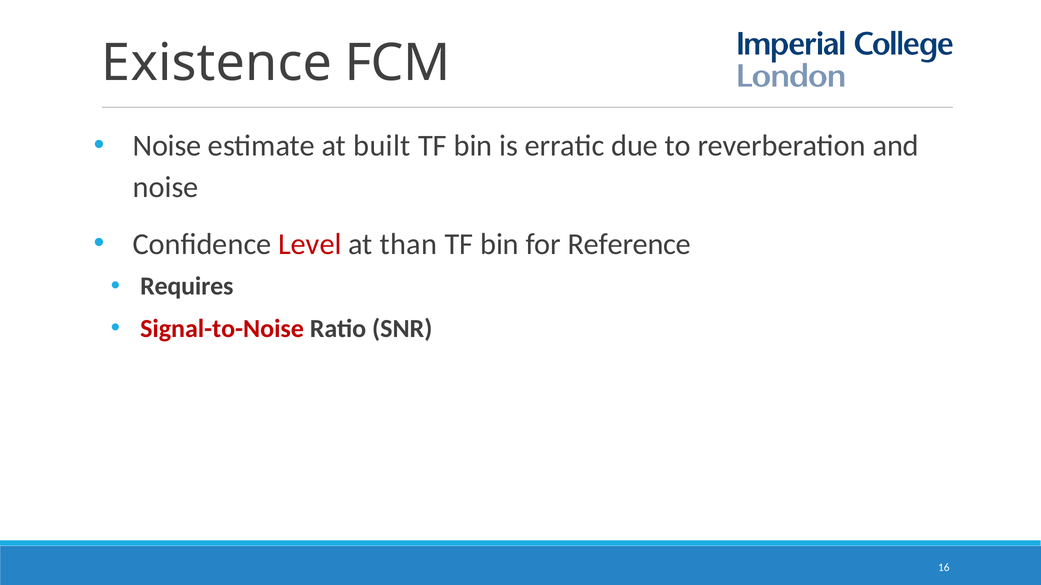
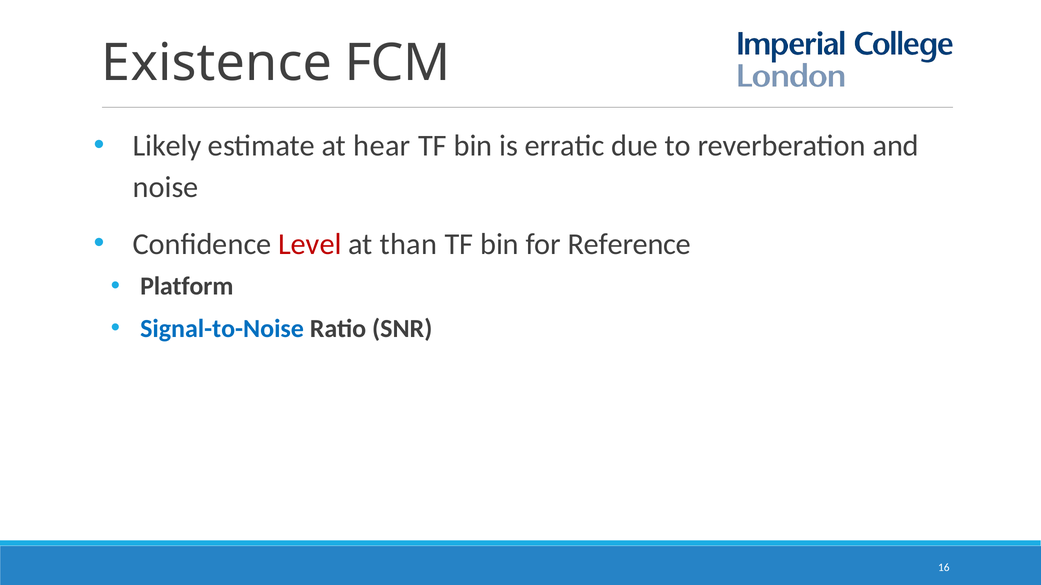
Noise at (167, 146): Noise -> Likely
built: built -> hear
Requires: Requires -> Platform
Signal-to-Noise colour: red -> blue
